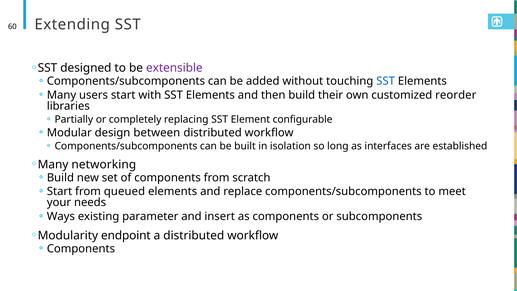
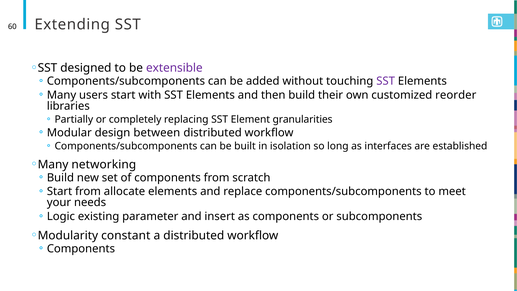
SST at (386, 81) colour: blue -> purple
configurable: configurable -> granularities
queued: queued -> allocate
Ways: Ways -> Logic
endpoint: endpoint -> constant
